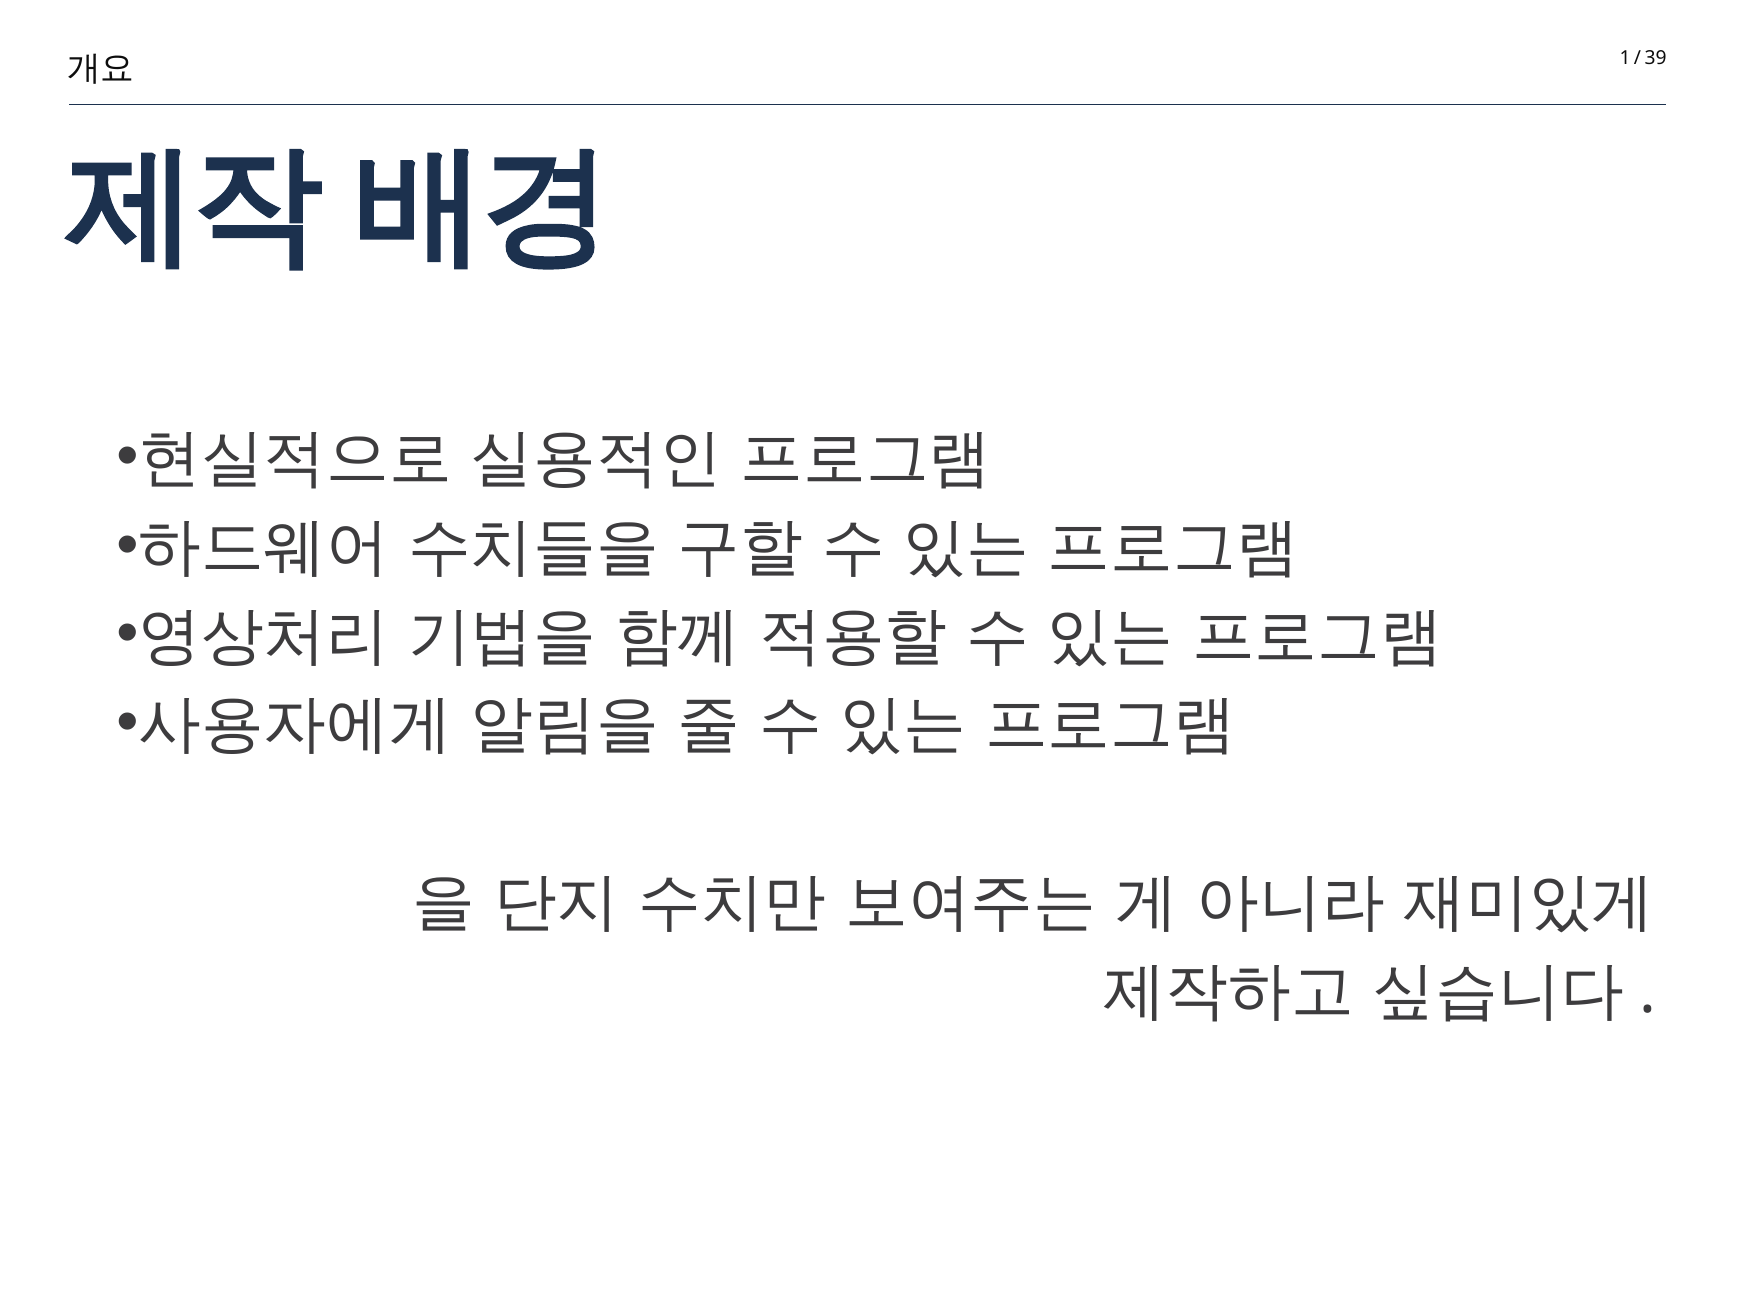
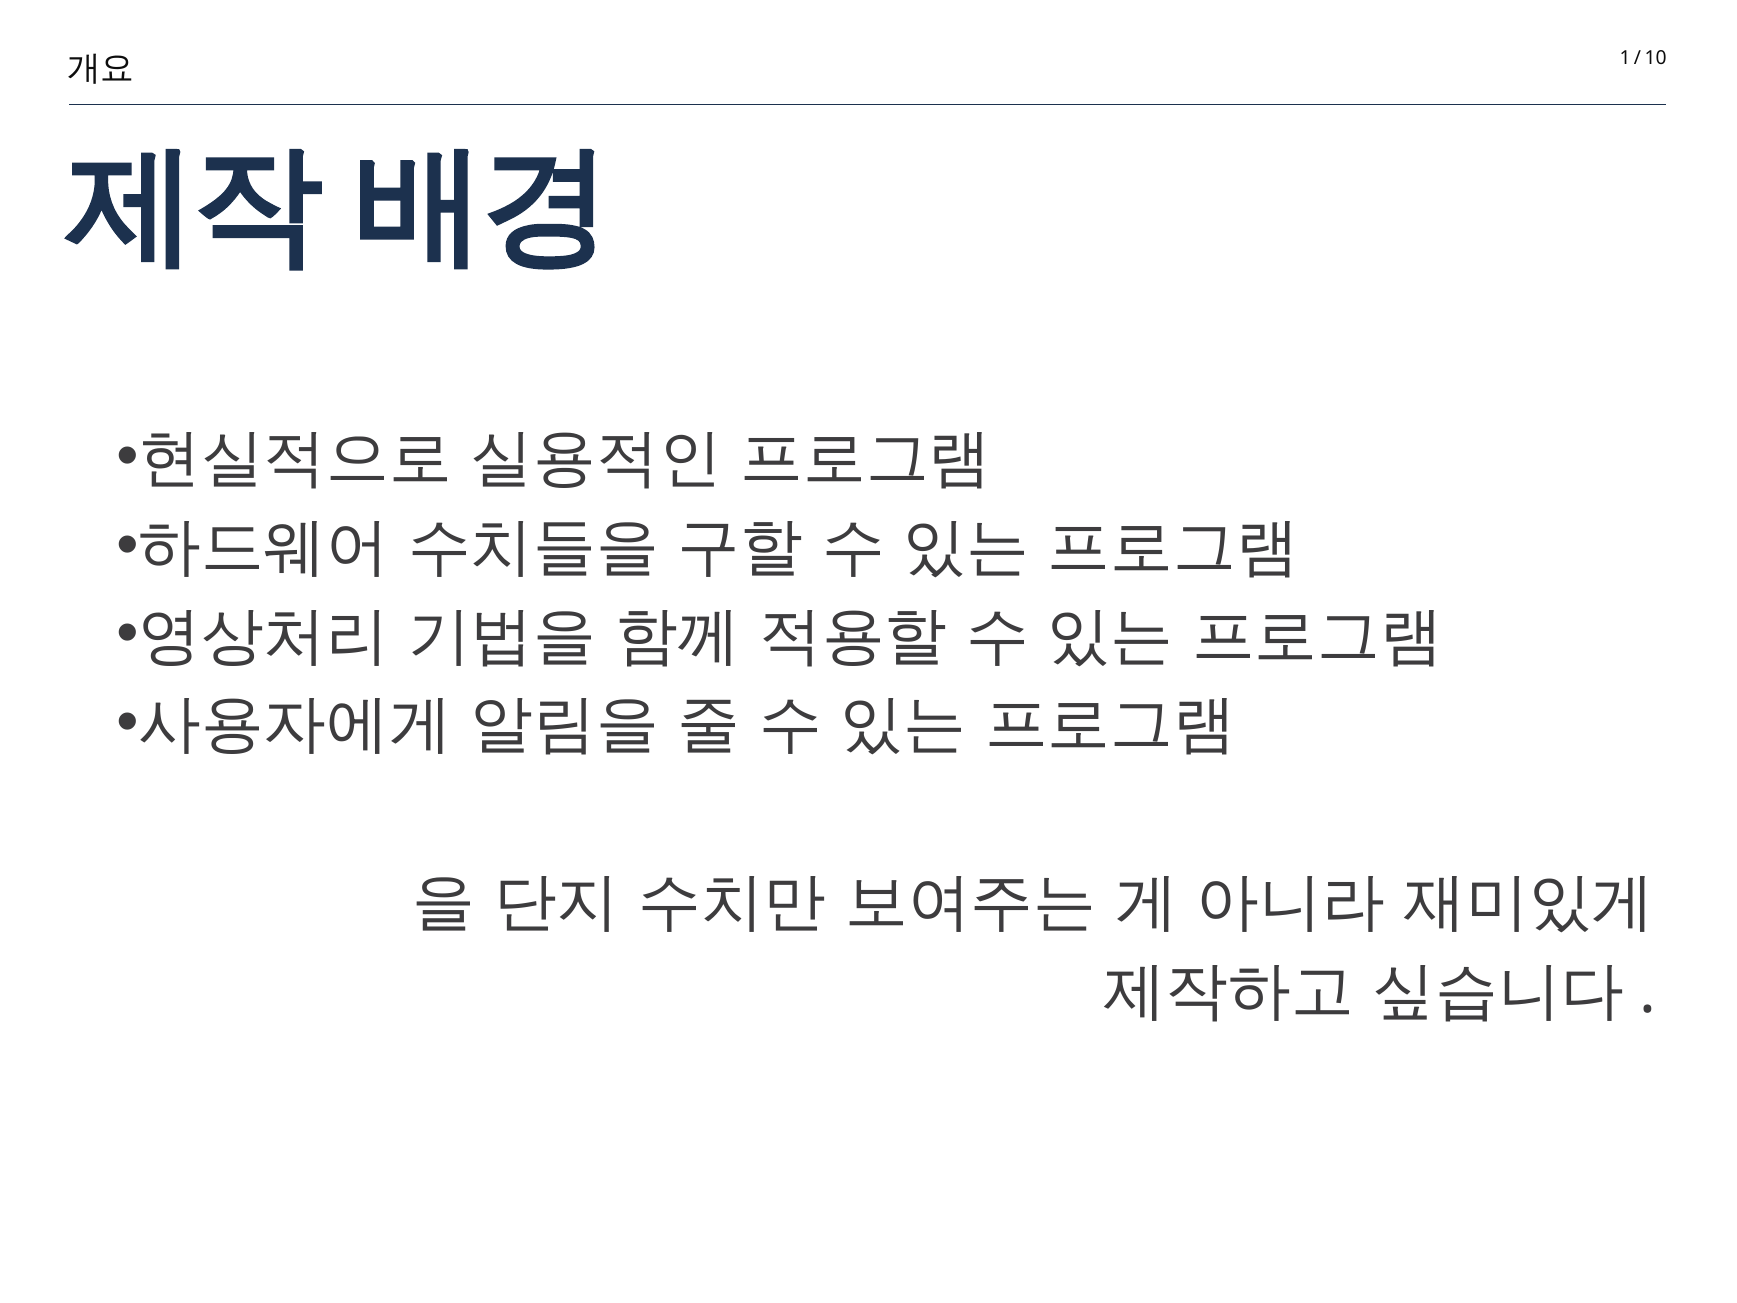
39: 39 -> 10
